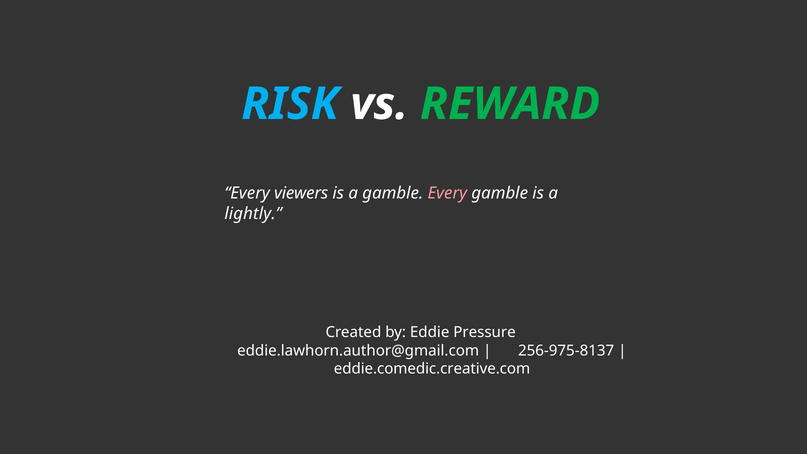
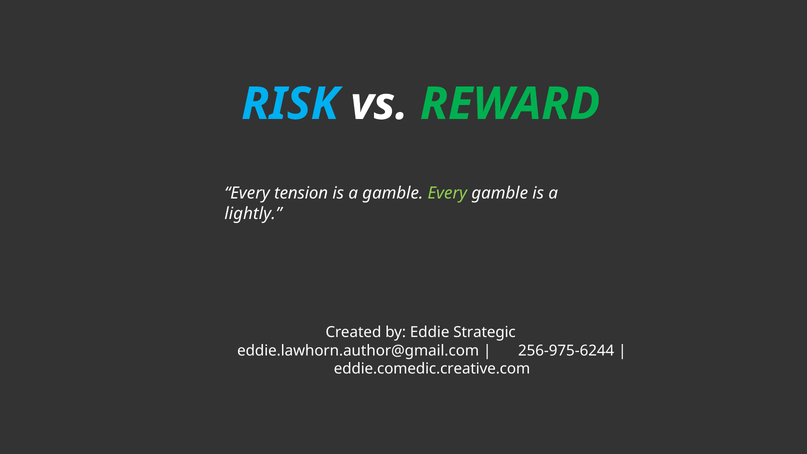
viewers: viewers -> tension
Every at (447, 193) colour: pink -> light green
Pressure: Pressure -> Strategic
256-975-8137: 256-975-8137 -> 256-975-6244
